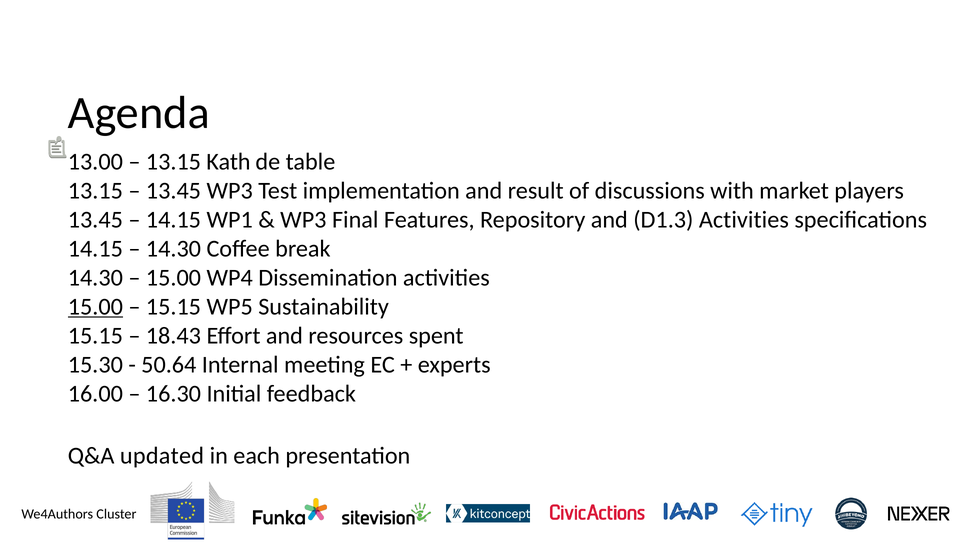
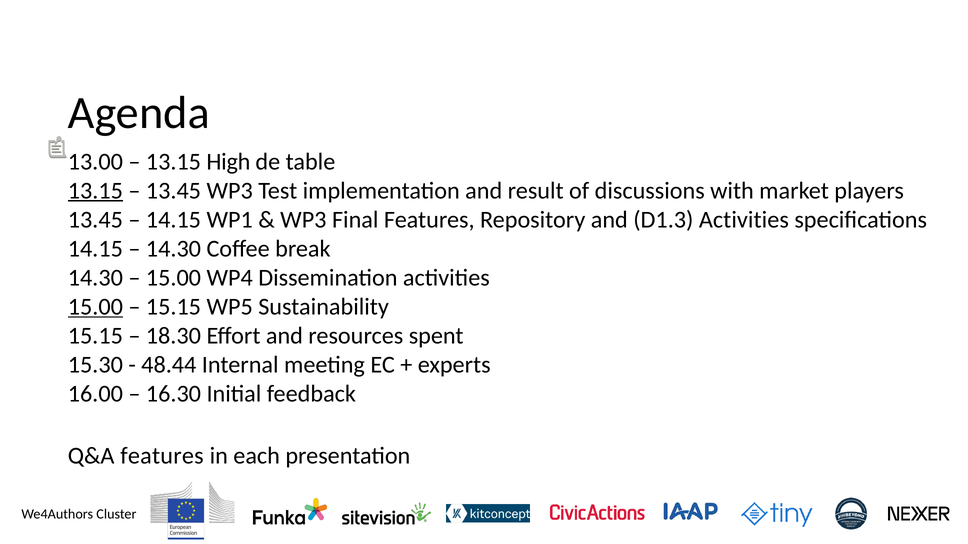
Kath: Kath -> High
13.15 at (95, 191) underline: none -> present
18.43: 18.43 -> 18.30
50.64: 50.64 -> 48.44
Q&A updated: updated -> features
